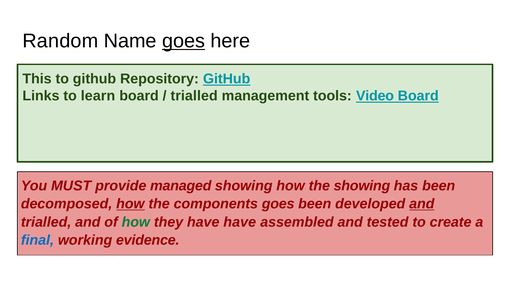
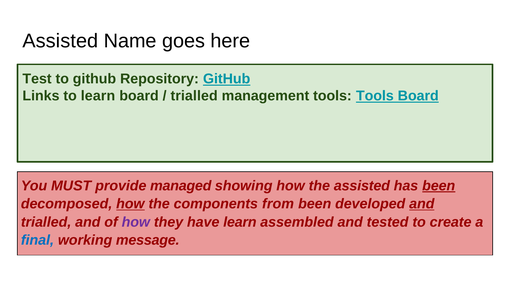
Random at (60, 41): Random -> Assisted
goes at (184, 41) underline: present -> none
This: This -> Test
tools Video: Video -> Tools
the showing: showing -> assisted
been at (439, 186) underline: none -> present
components goes: goes -> from
how at (136, 222) colour: green -> purple
have have: have -> learn
evidence: evidence -> message
